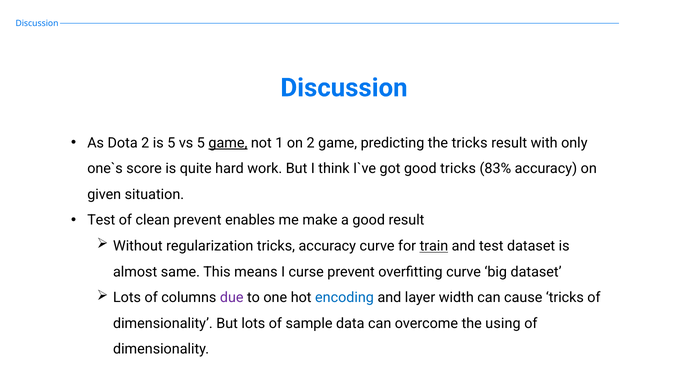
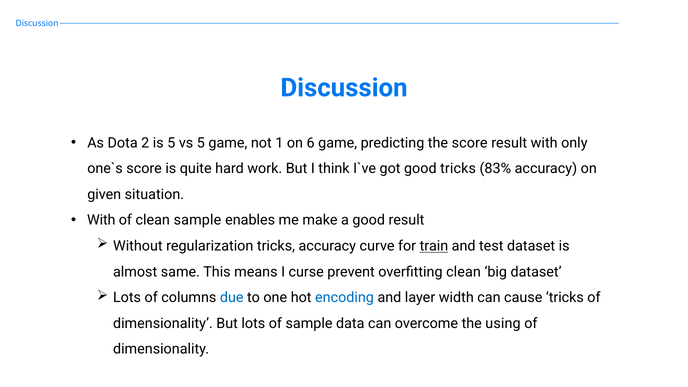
game at (228, 143) underline: present -> none
on 2: 2 -> 6
the tricks: tricks -> score
Test at (101, 220): Test -> With
clean prevent: prevent -> sample
overfitting curve: curve -> clean
due colour: purple -> blue
